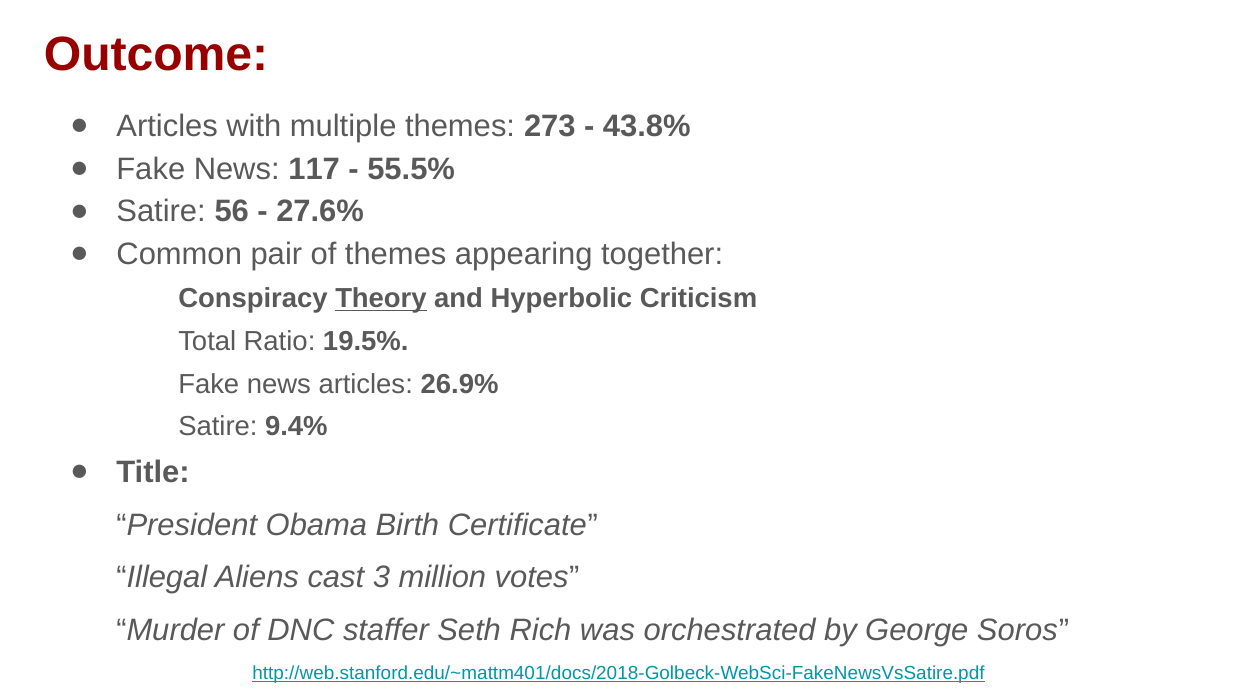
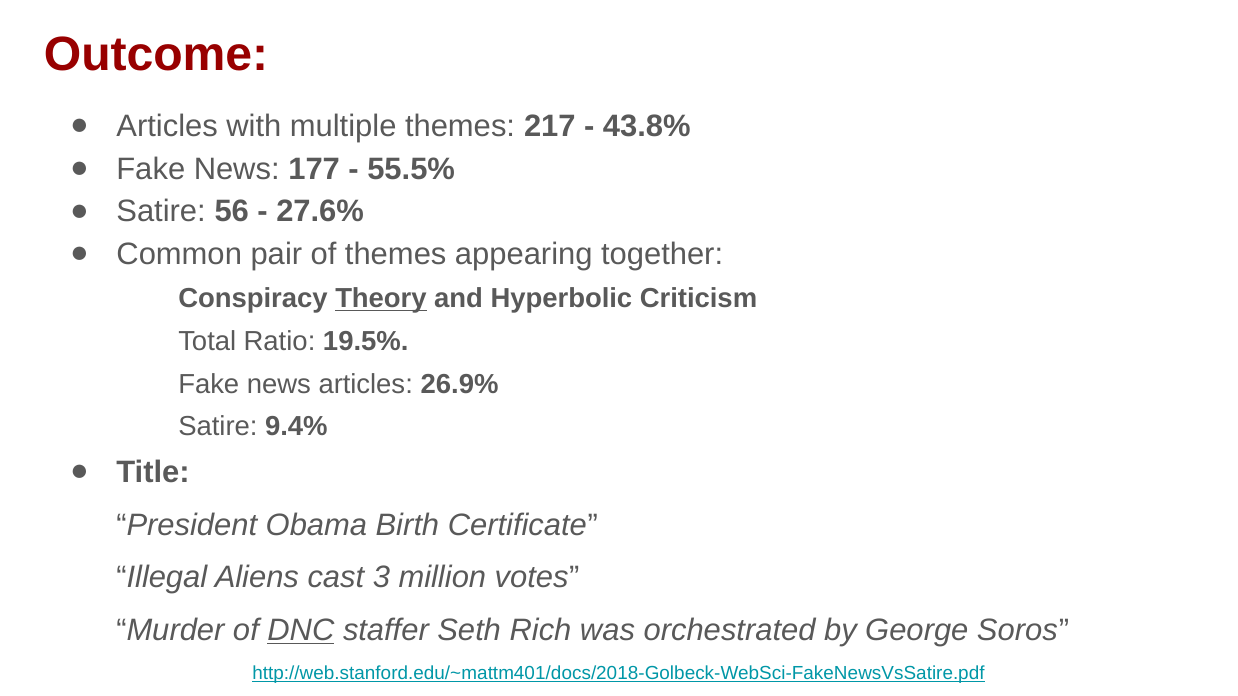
273: 273 -> 217
117: 117 -> 177
DNC underline: none -> present
